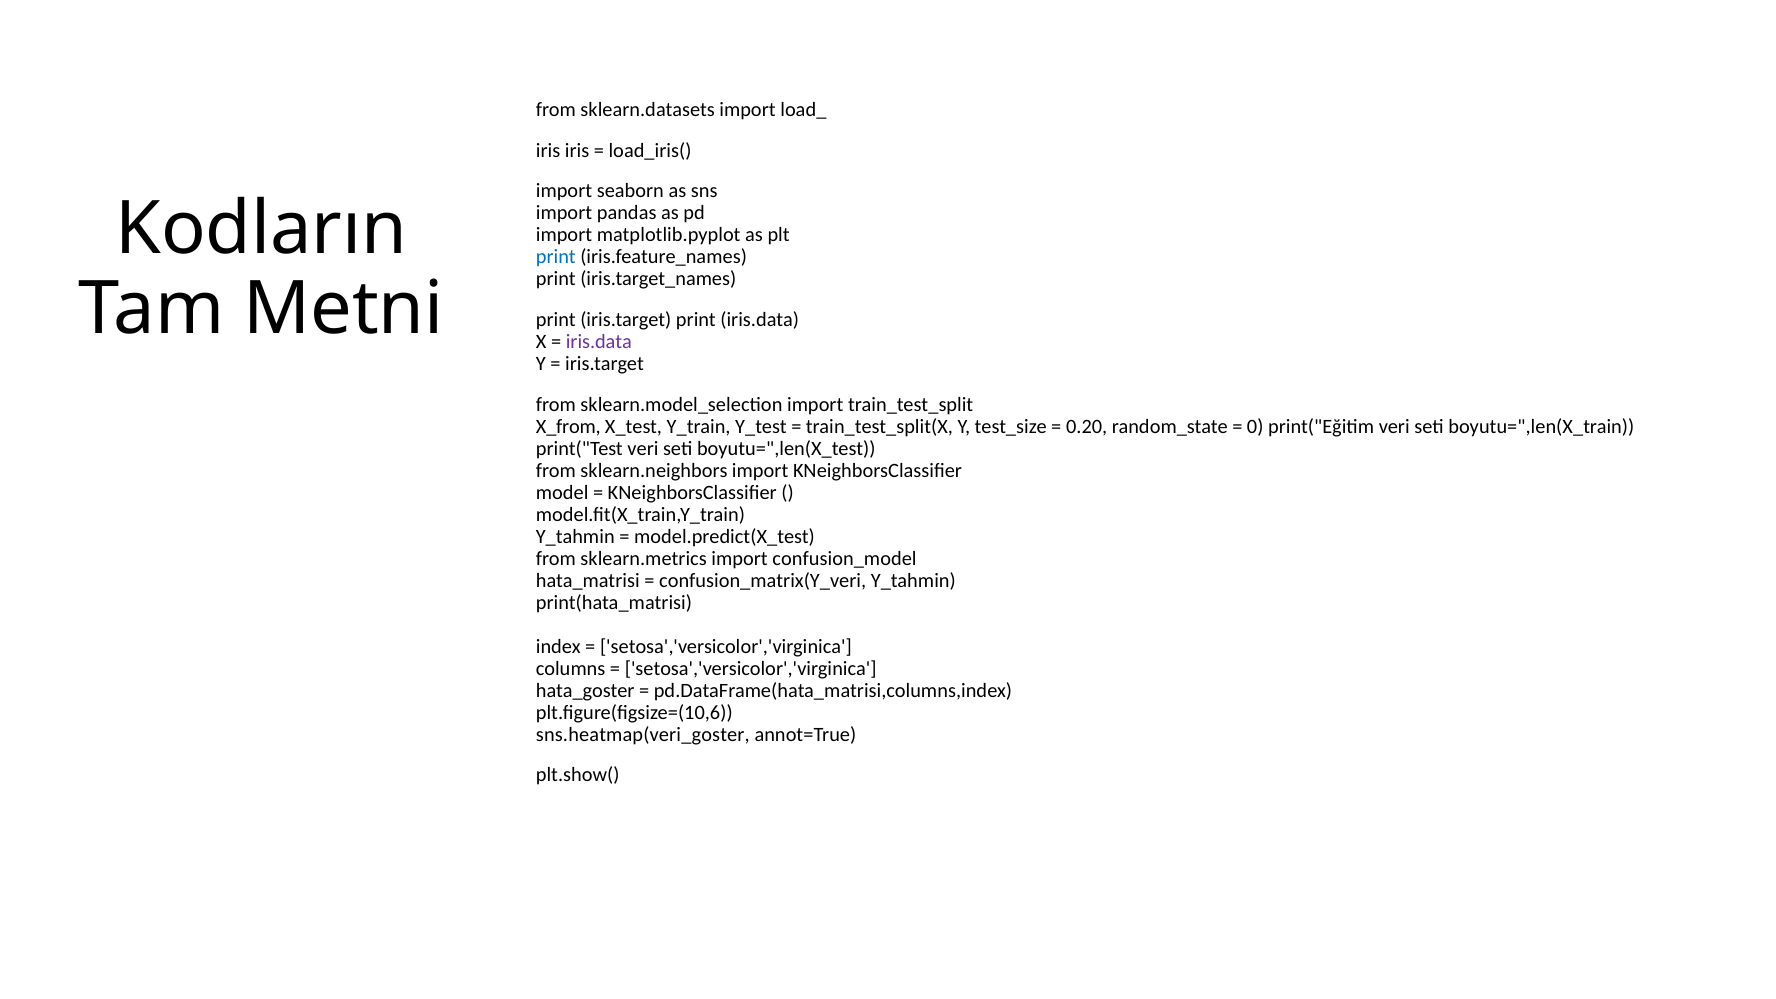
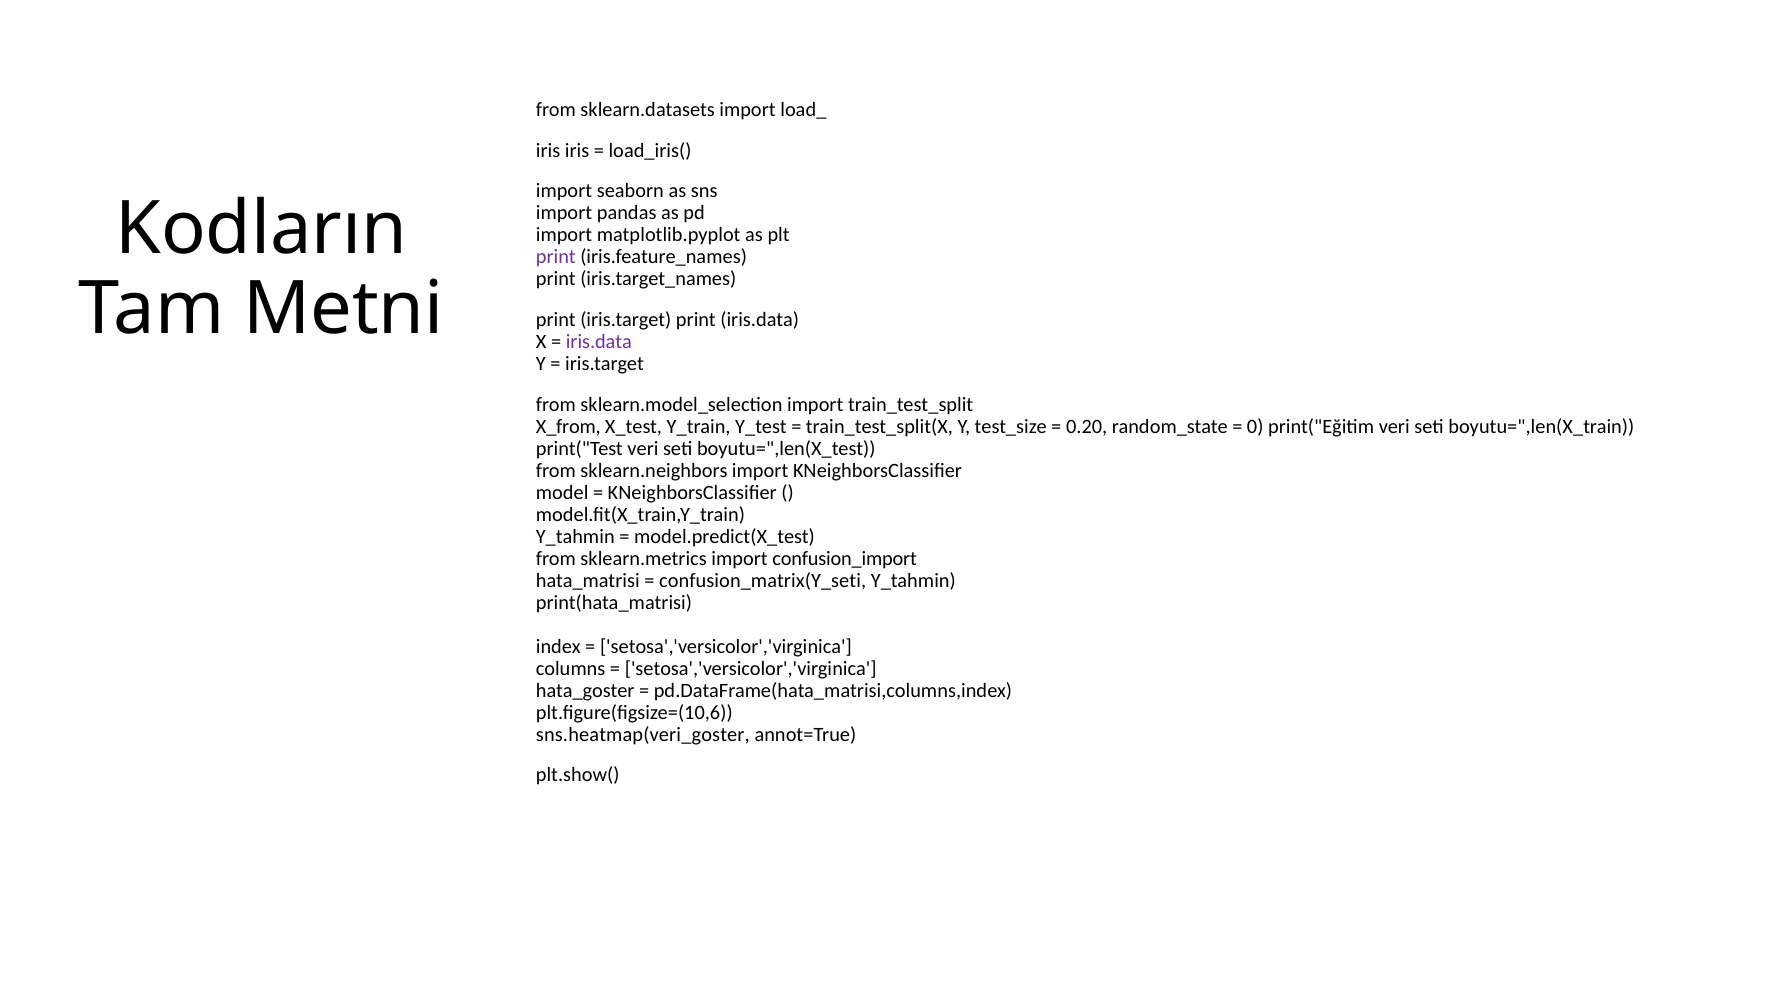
print at (556, 257) colour: blue -> purple
confusion_model: confusion_model -> confusion_import
confusion_matrix(Y_veri: confusion_matrix(Y_veri -> confusion_matrix(Y_seti
